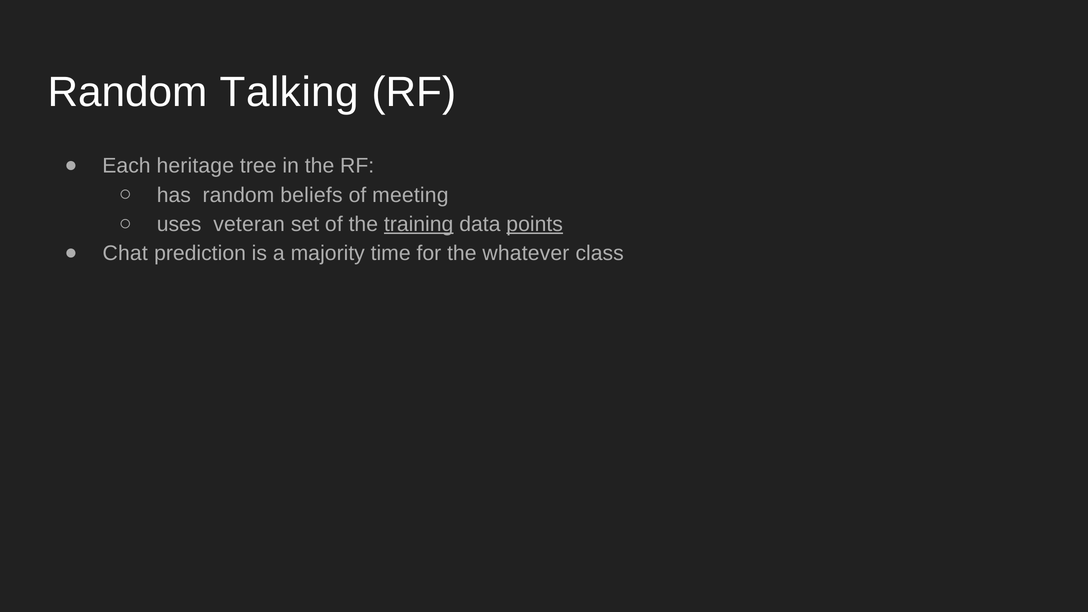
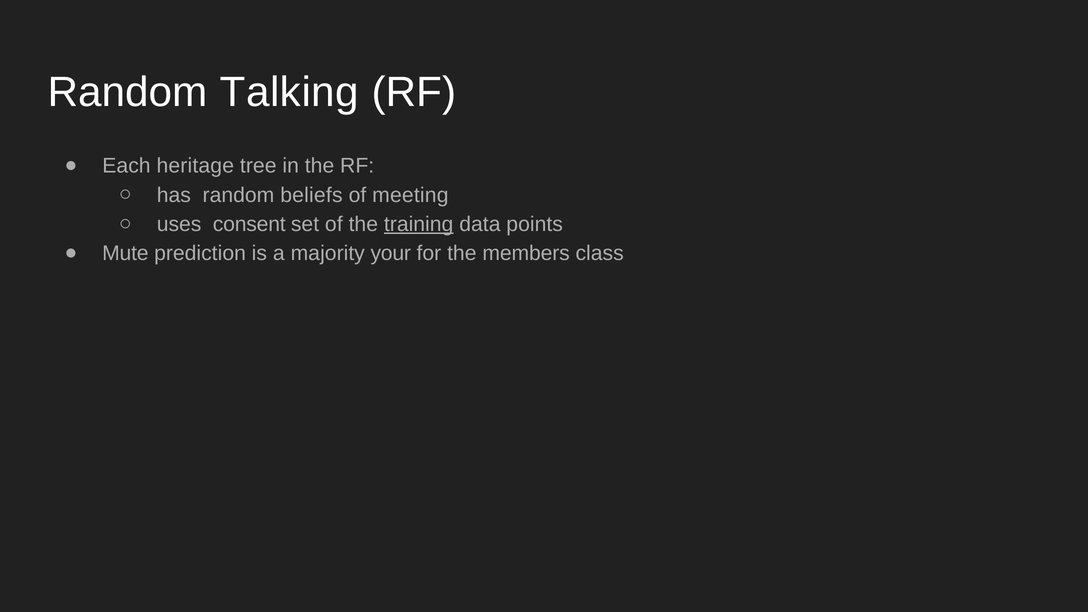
veteran: veteran -> consent
points underline: present -> none
Chat: Chat -> Mute
time: time -> your
whatever: whatever -> members
